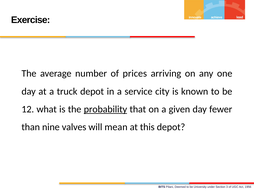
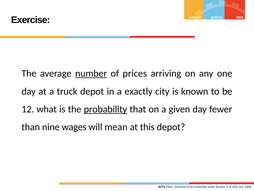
number underline: none -> present
service: service -> exactly
valves: valves -> wages
